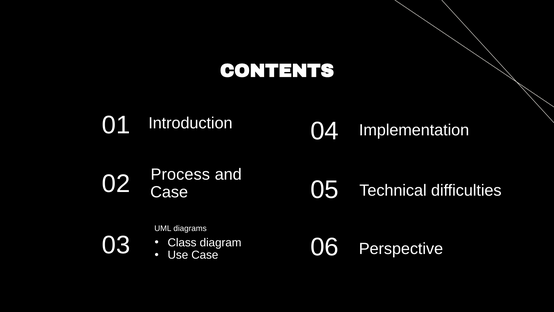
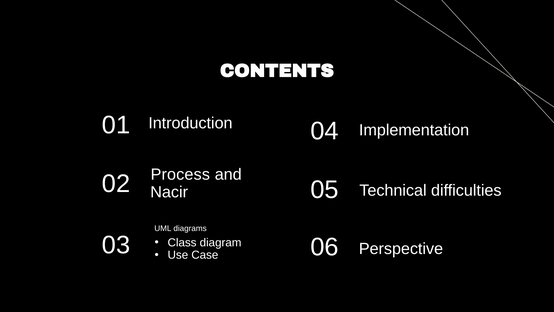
Case at (169, 192): Case -> Nacir
